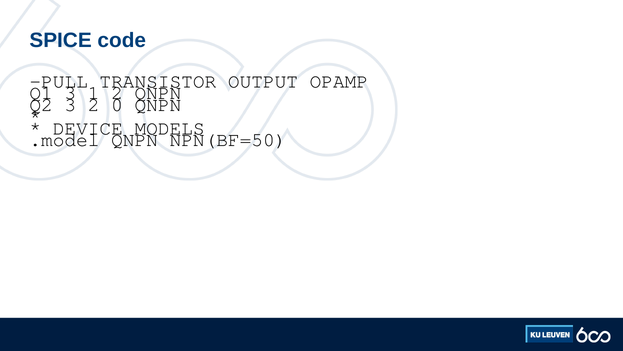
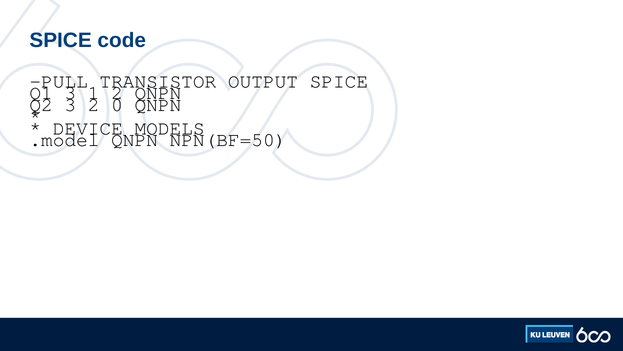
OUTPUT OPAMP: OPAMP -> SPICE
